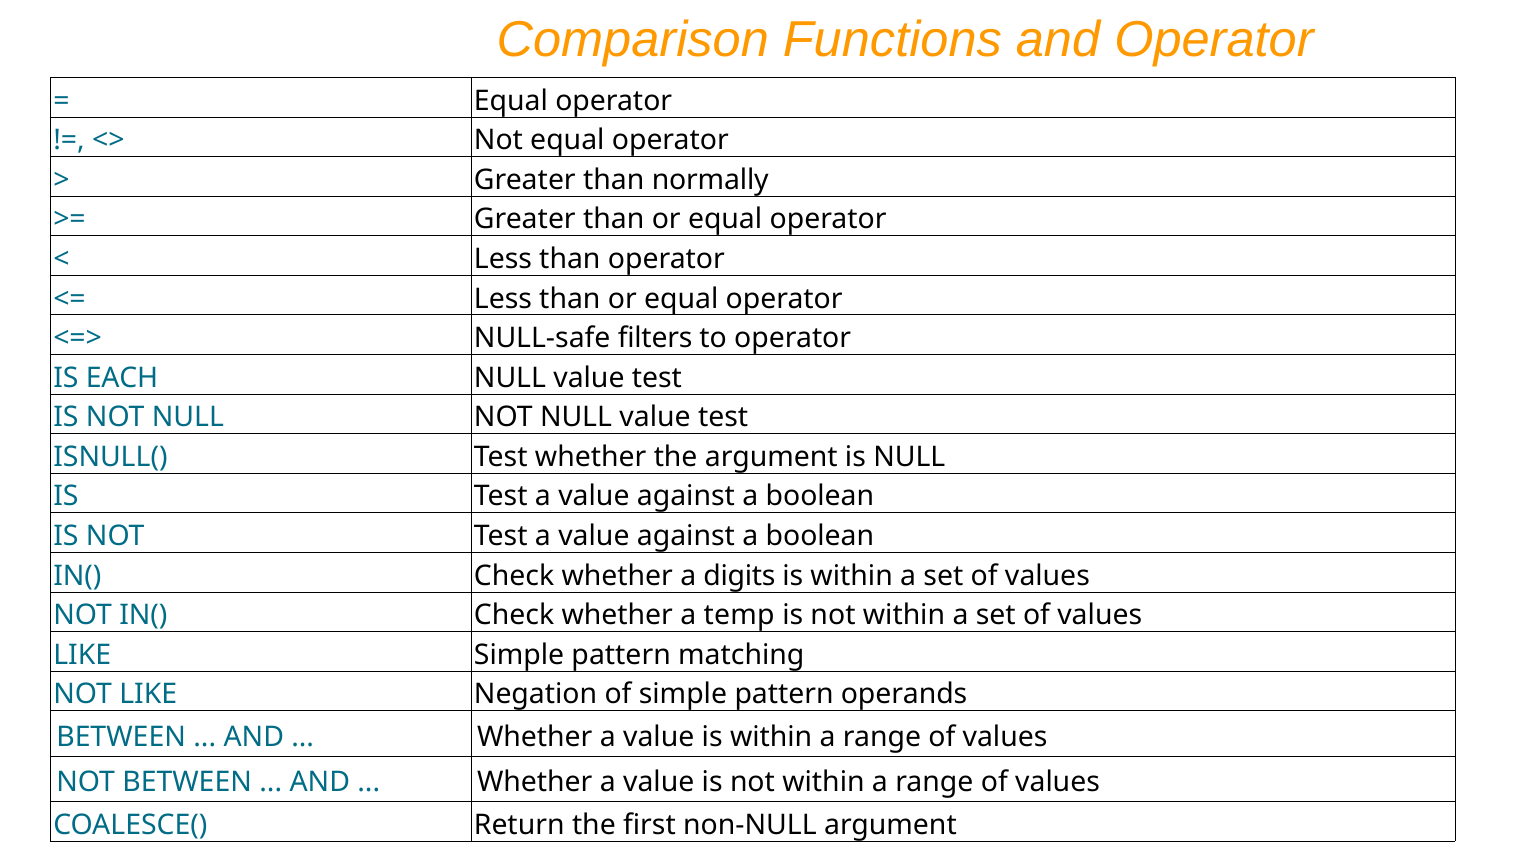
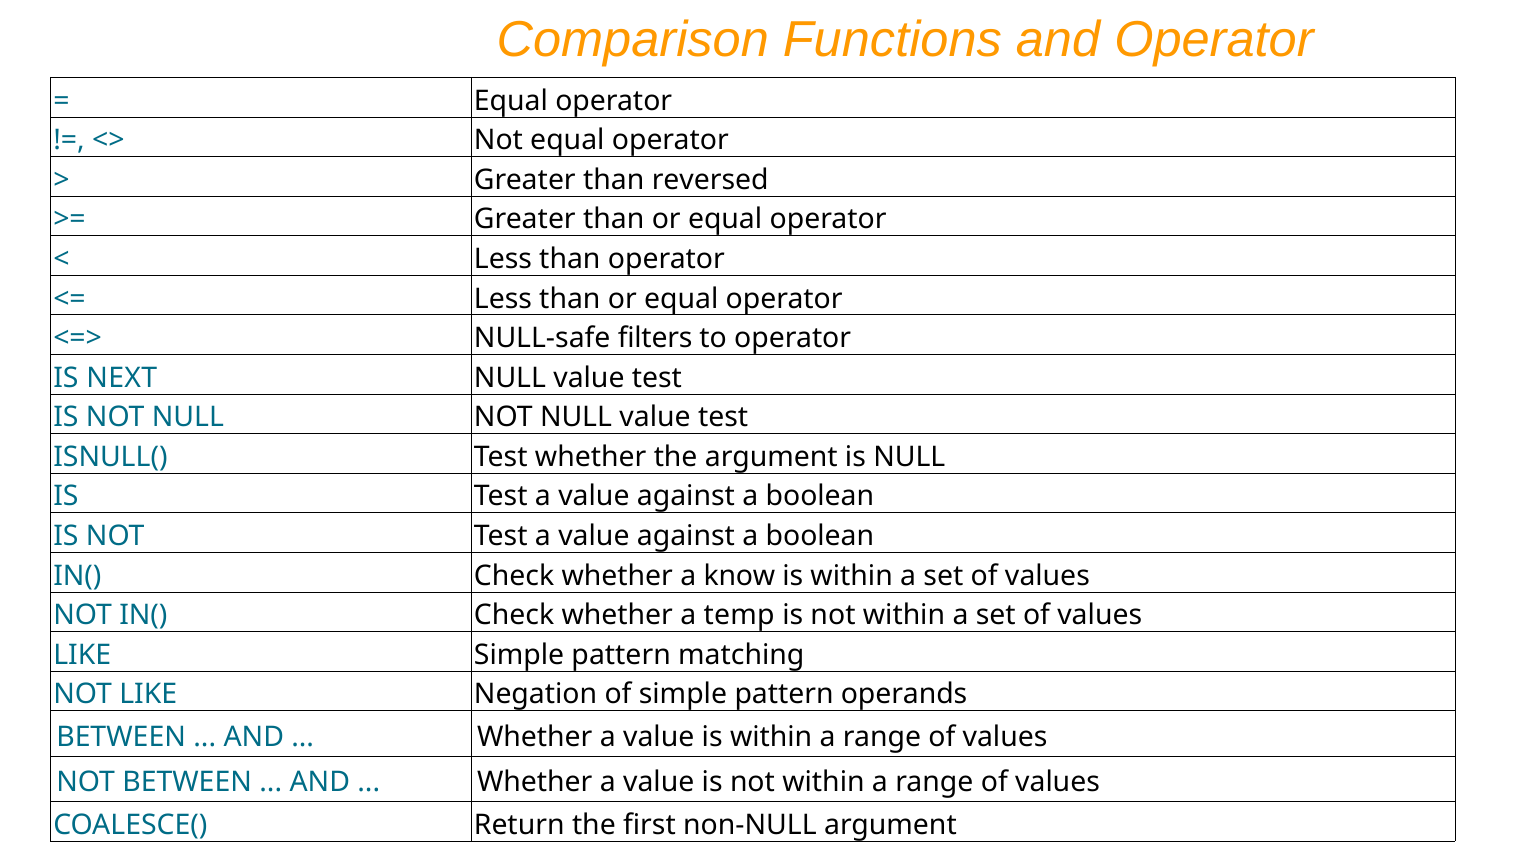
normally: normally -> reversed
EACH: EACH -> NEXT
digits: digits -> know
